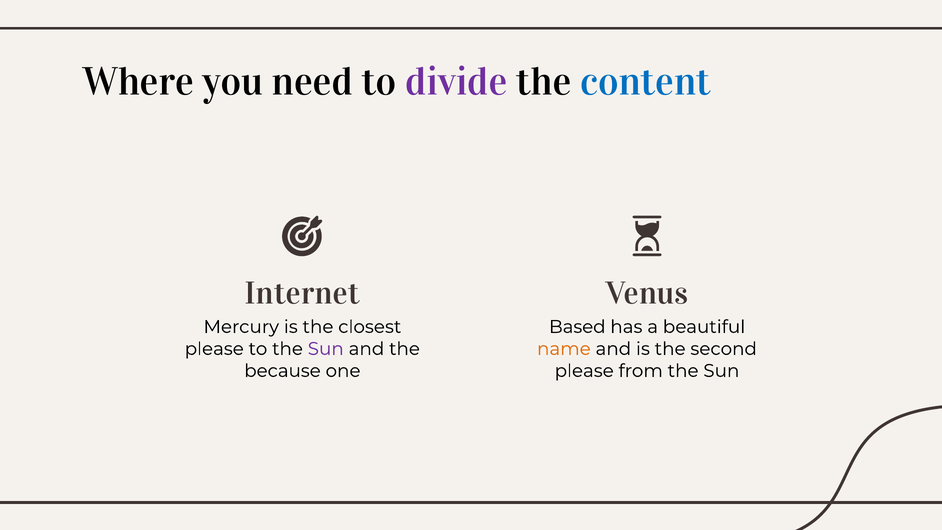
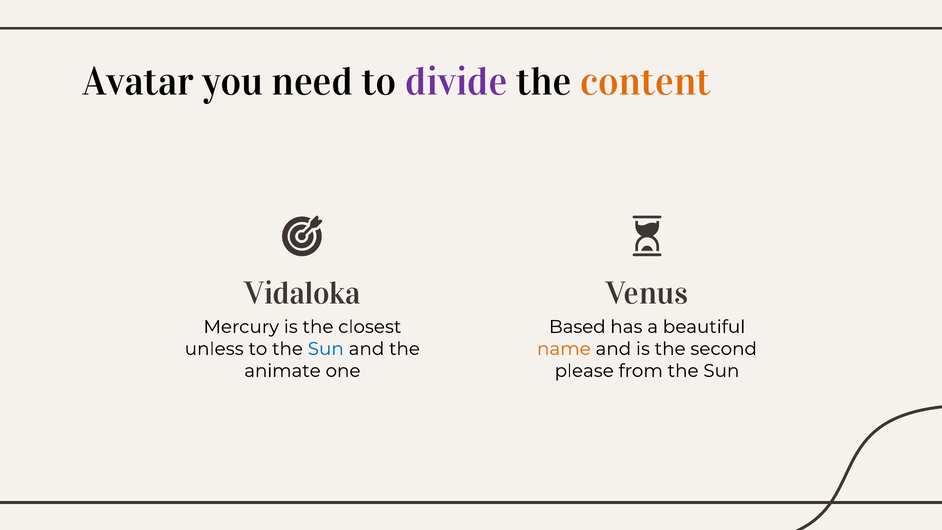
Where: Where -> Avatar
content colour: blue -> orange
Internet: Internet -> Vidaloka
please at (214, 349): please -> unless
Sun at (326, 349) colour: purple -> blue
because: because -> animate
